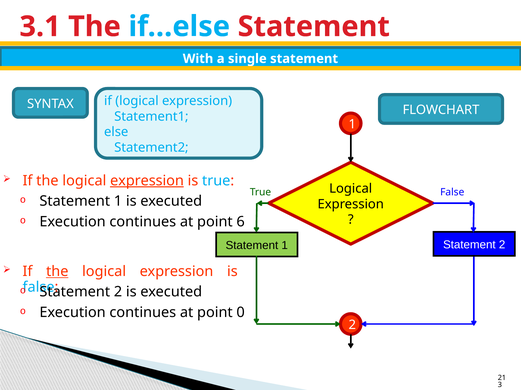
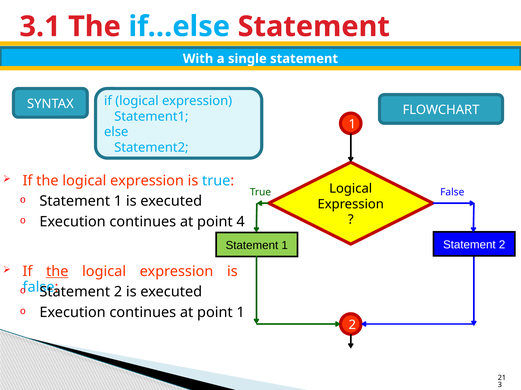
expression at (147, 181) underline: present -> none
6: 6 -> 4
point 0: 0 -> 1
